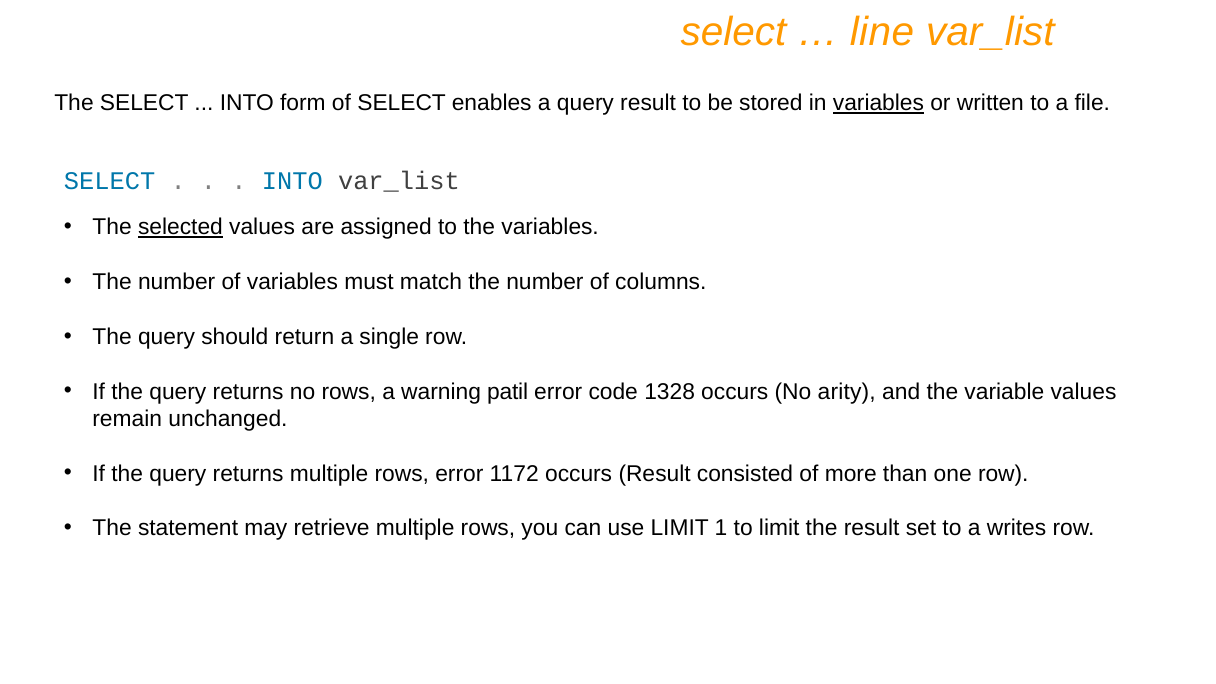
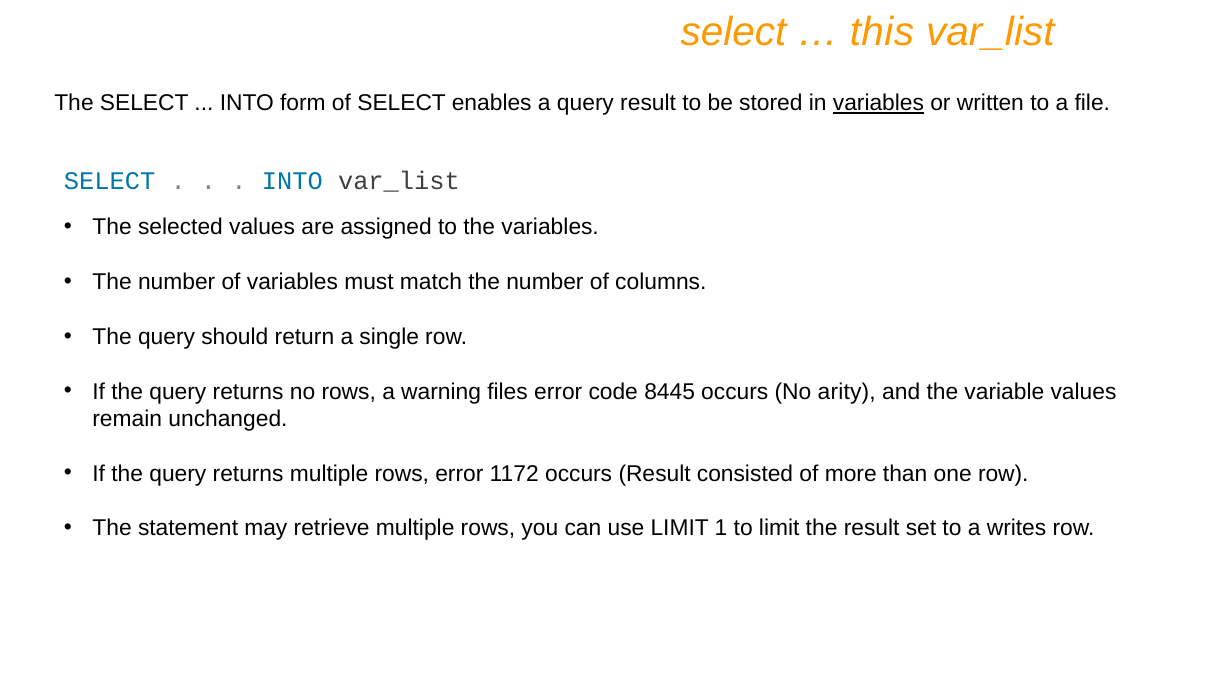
line: line -> this
selected underline: present -> none
patil: patil -> files
1328: 1328 -> 8445
